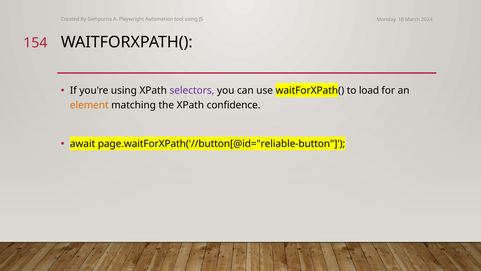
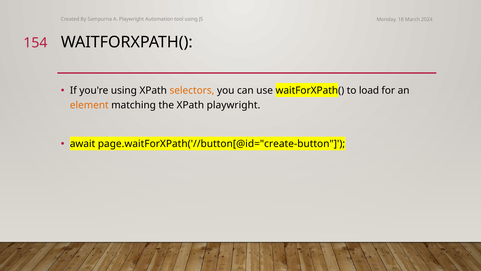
selectors colour: purple -> orange
XPath confidence: confidence -> playwright
page.waitForXPath('//button[@id="reliable-button: page.waitForXPath('//button[@id="reliable-button -> page.waitForXPath('//button[@id="create-button
